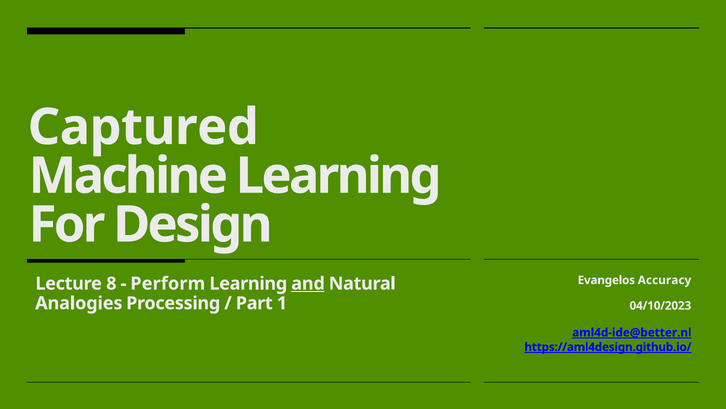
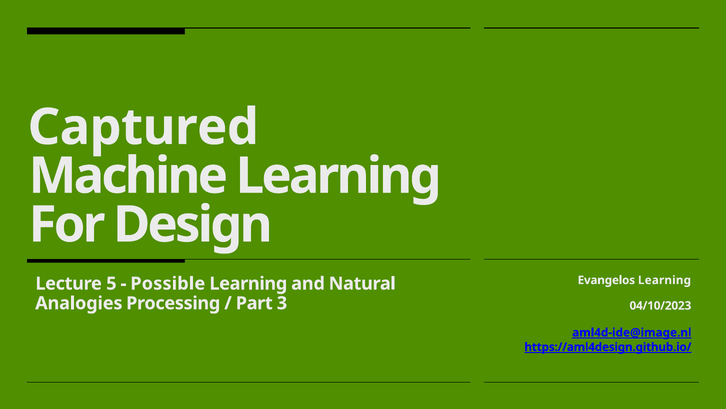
Evangelos Accuracy: Accuracy -> Learning
8: 8 -> 5
Perform: Perform -> Possible
and underline: present -> none
1: 1 -> 3
aml4d-ide@better.nl: aml4d-ide@better.nl -> aml4d-ide@image.nl
